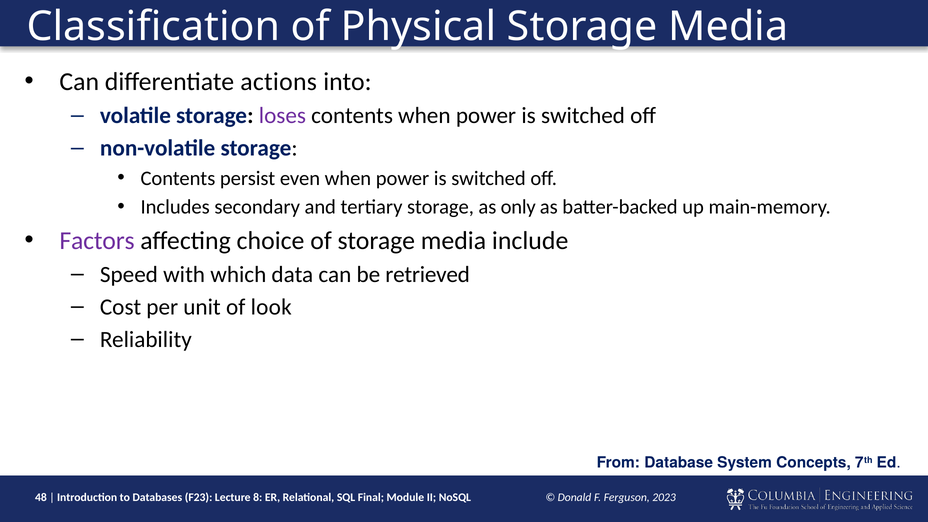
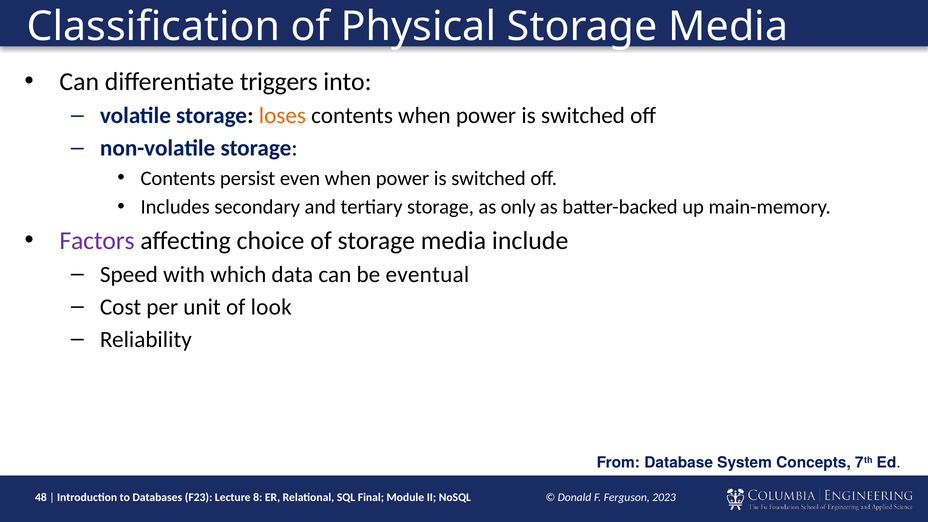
actions: actions -> triggers
loses colour: purple -> orange
retrieved: retrieved -> eventual
